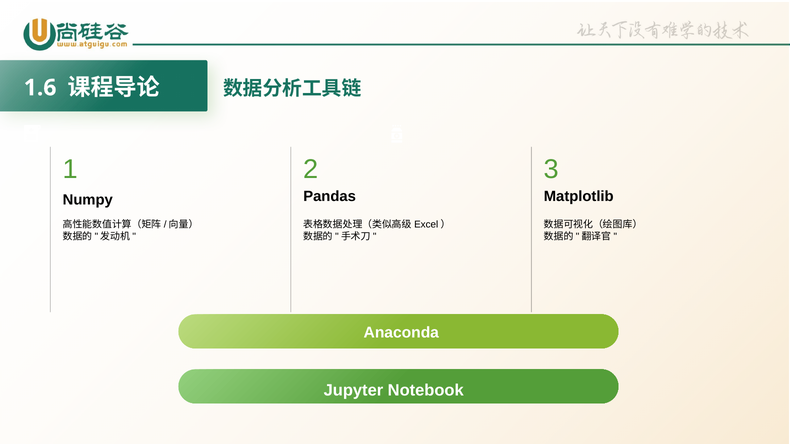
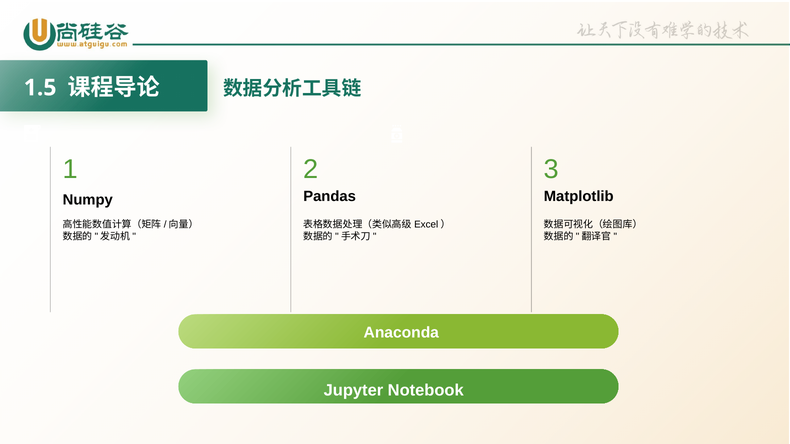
1.6: 1.6 -> 1.5
